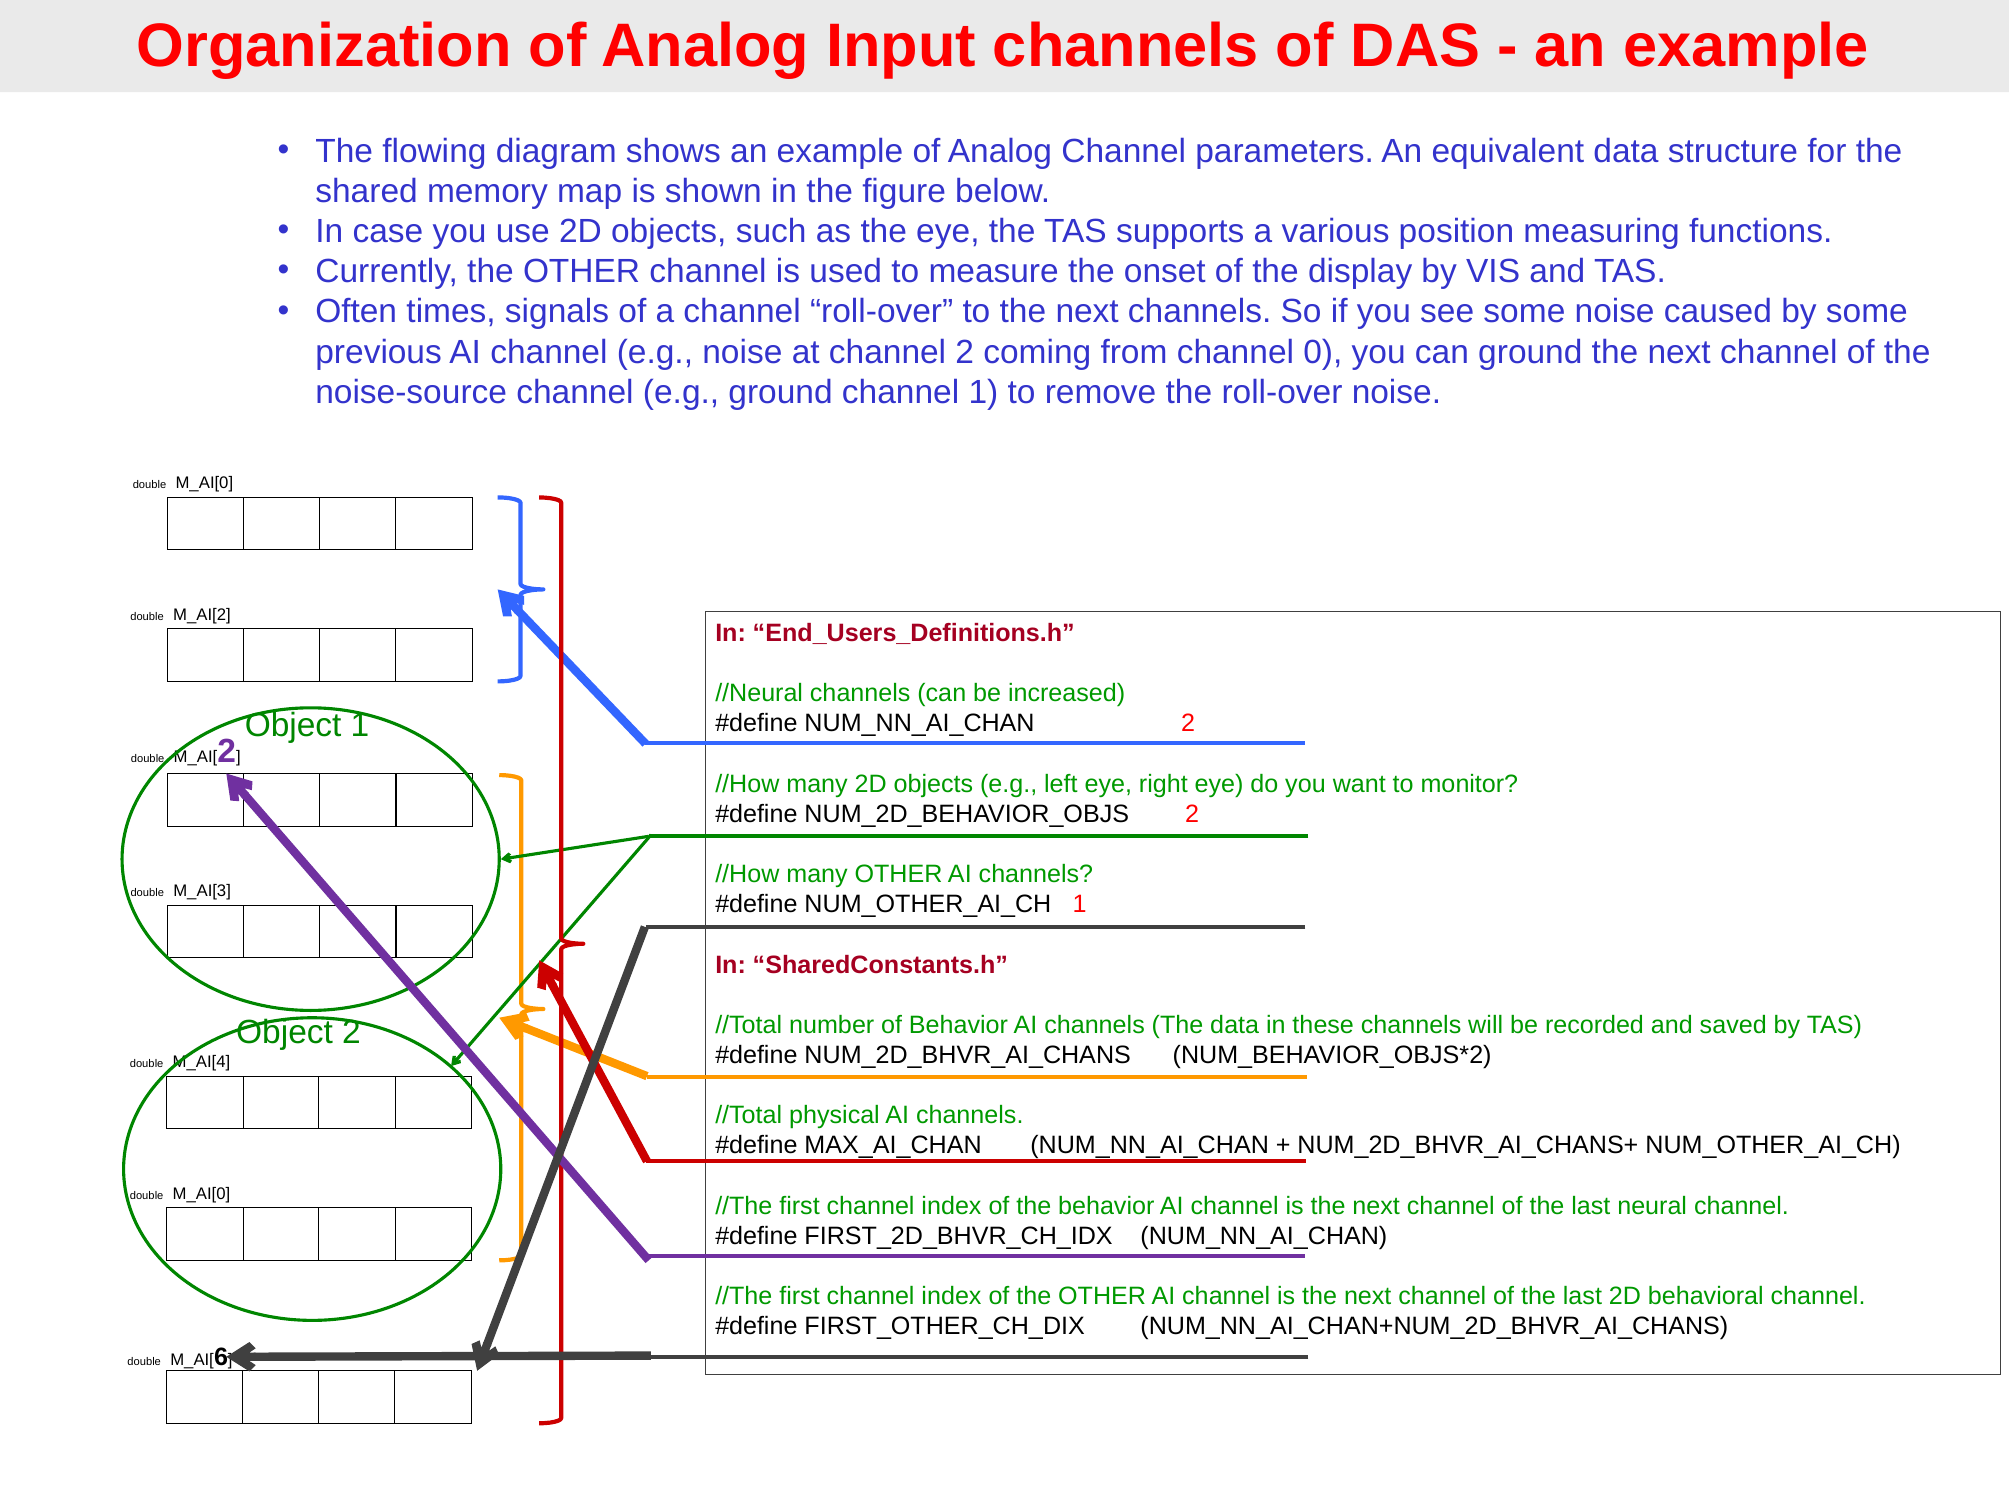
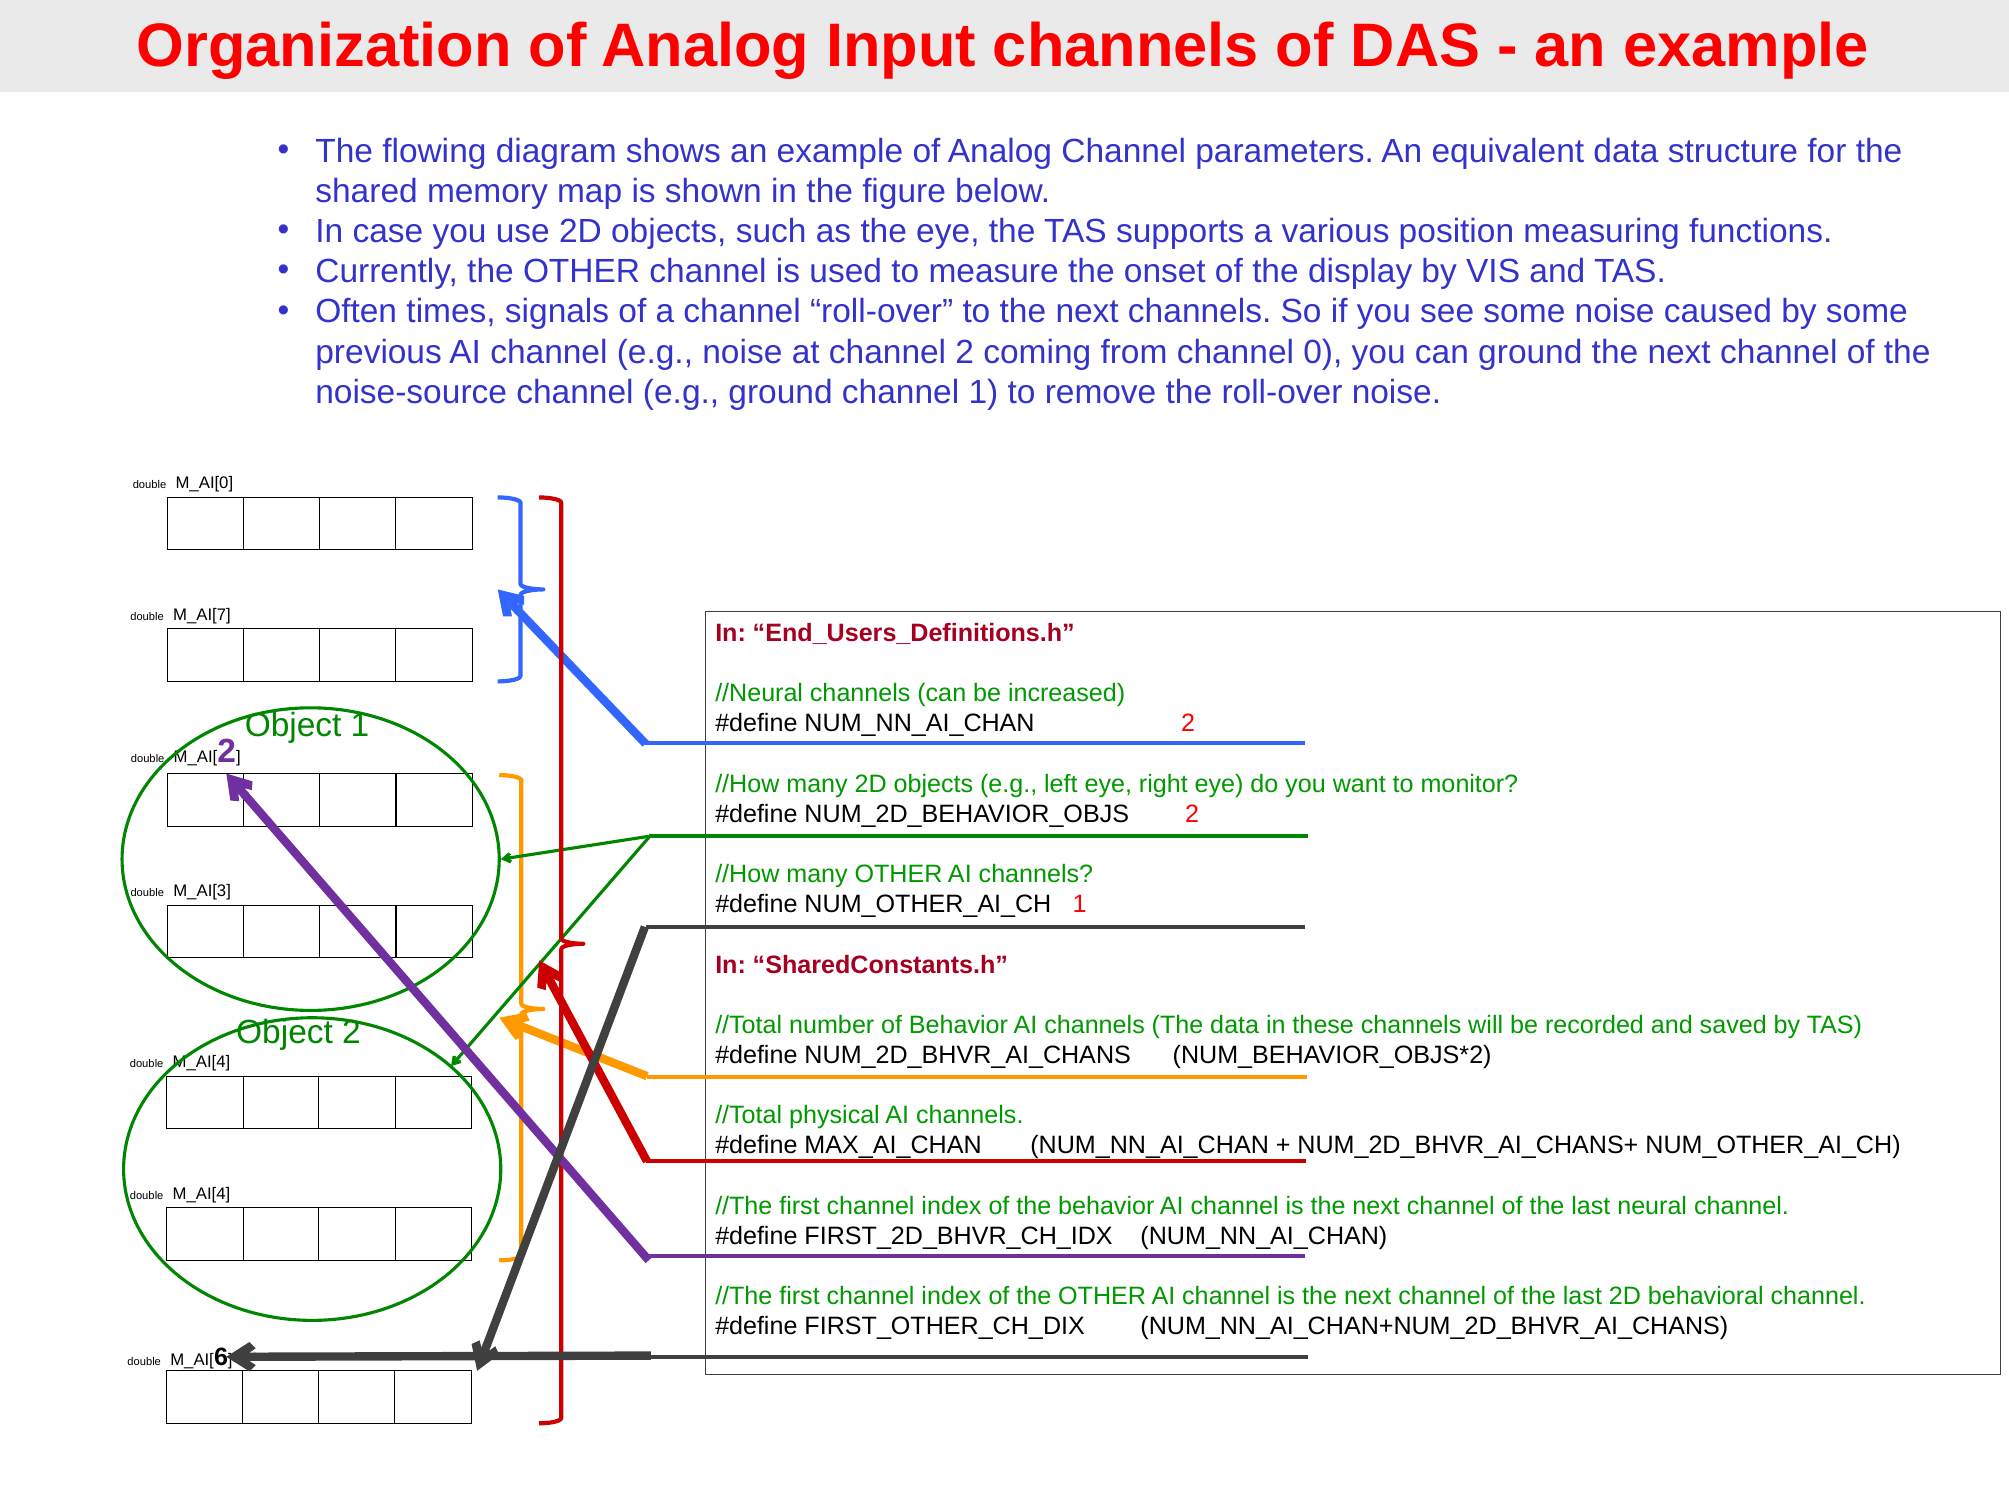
M_AI[2: M_AI[2 -> M_AI[7
M_AI[0 at (202, 1194): M_AI[0 -> M_AI[4
